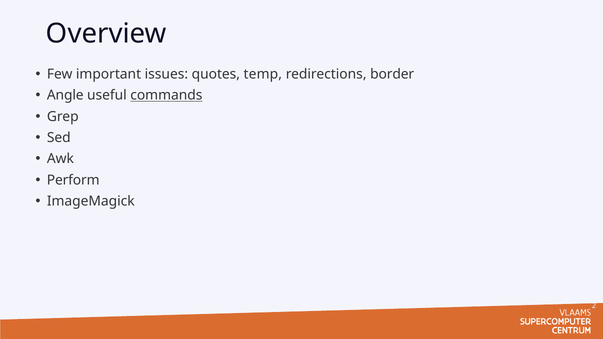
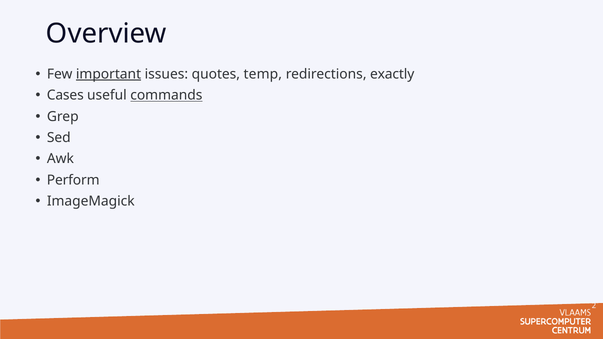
important underline: none -> present
border: border -> exactly
Angle: Angle -> Cases
